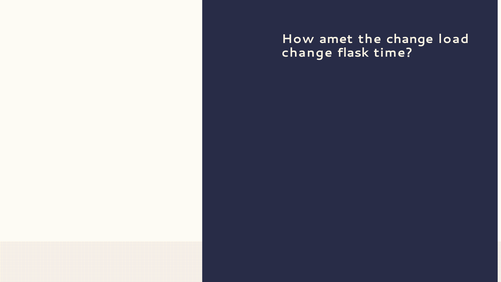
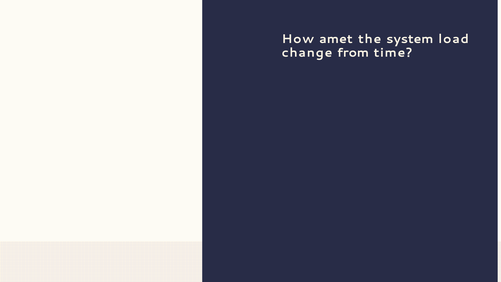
the change: change -> system
flask: flask -> from
